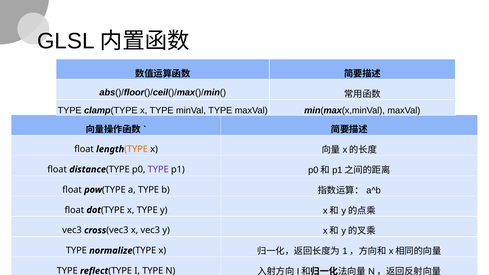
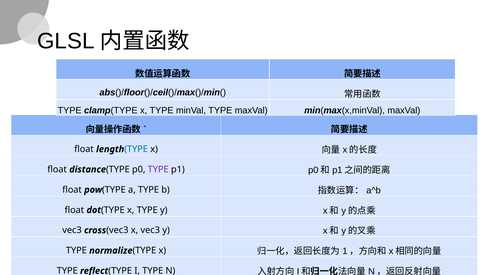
TYPE at (136, 149) colour: orange -> blue
